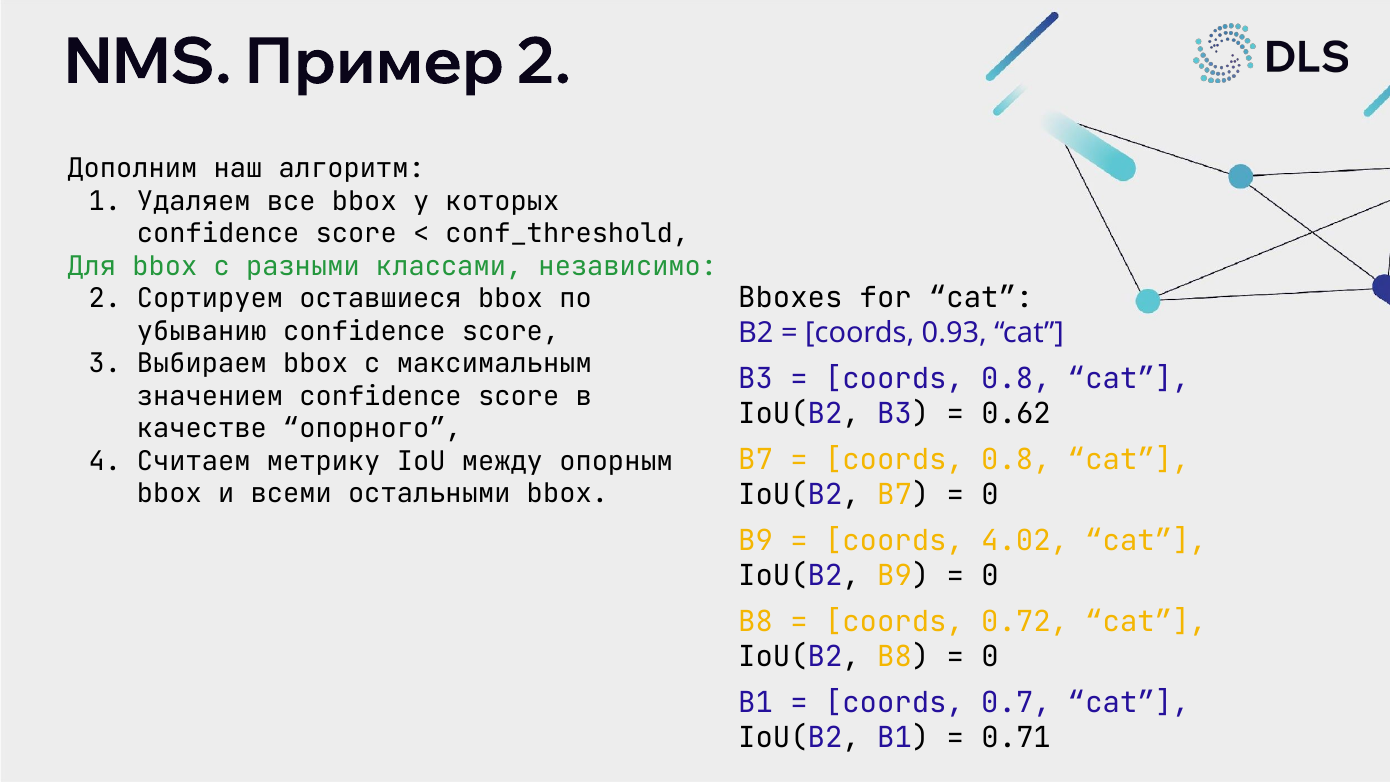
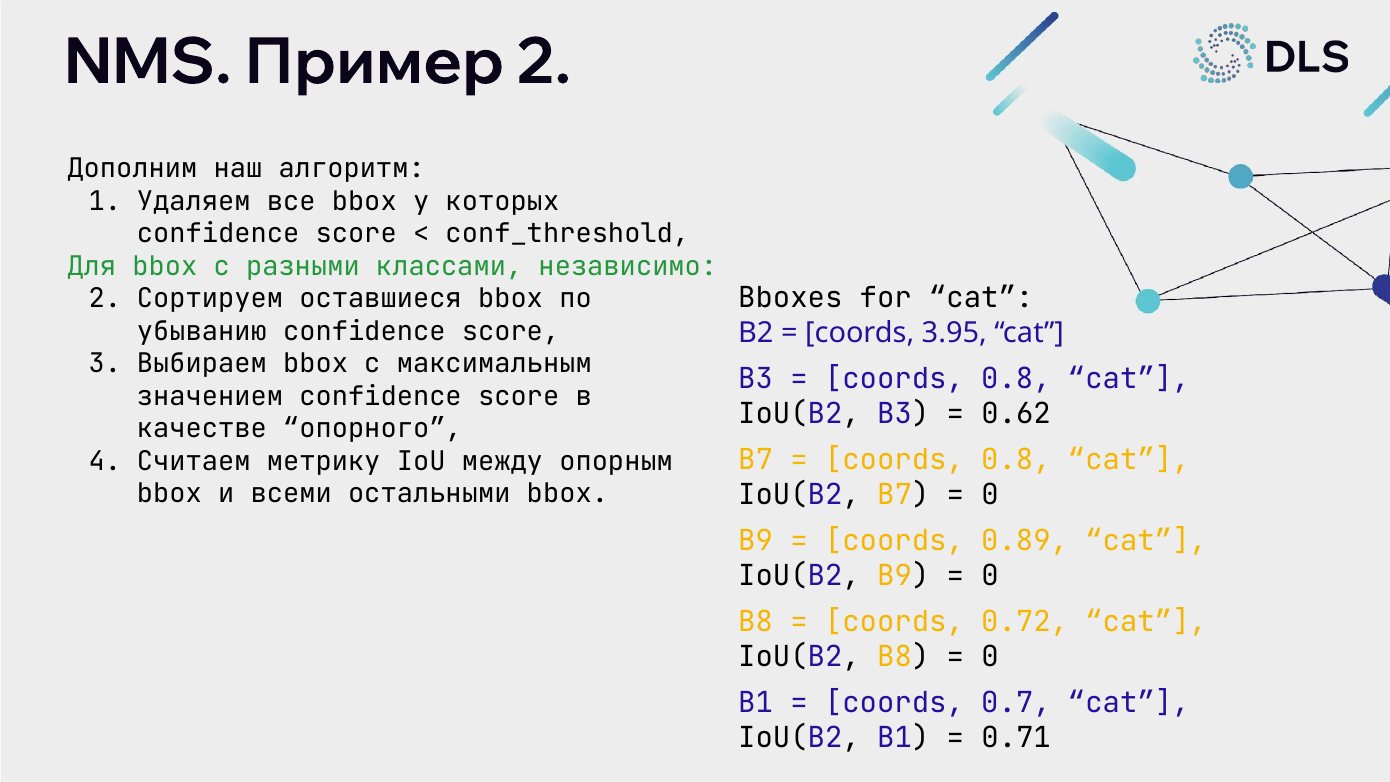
0.93: 0.93 -> 3.95
4.02: 4.02 -> 0.89
